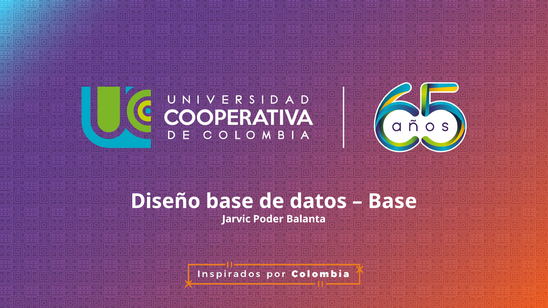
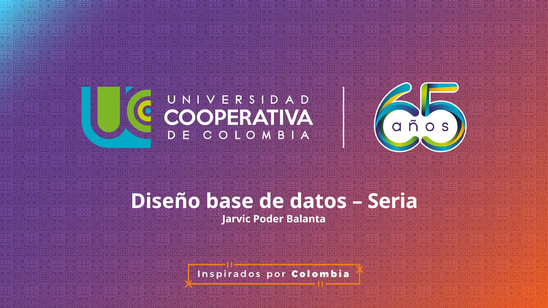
Base at (392, 201): Base -> Seria
